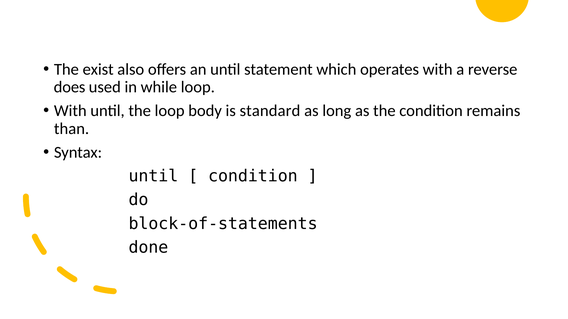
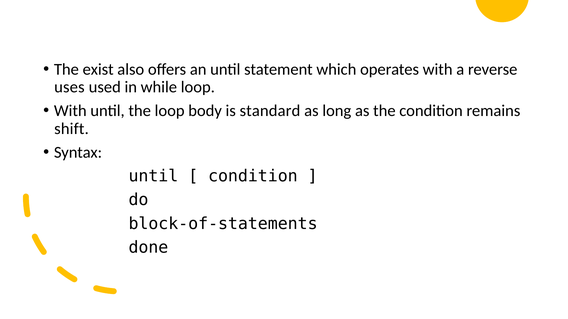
does: does -> uses
than: than -> shift
